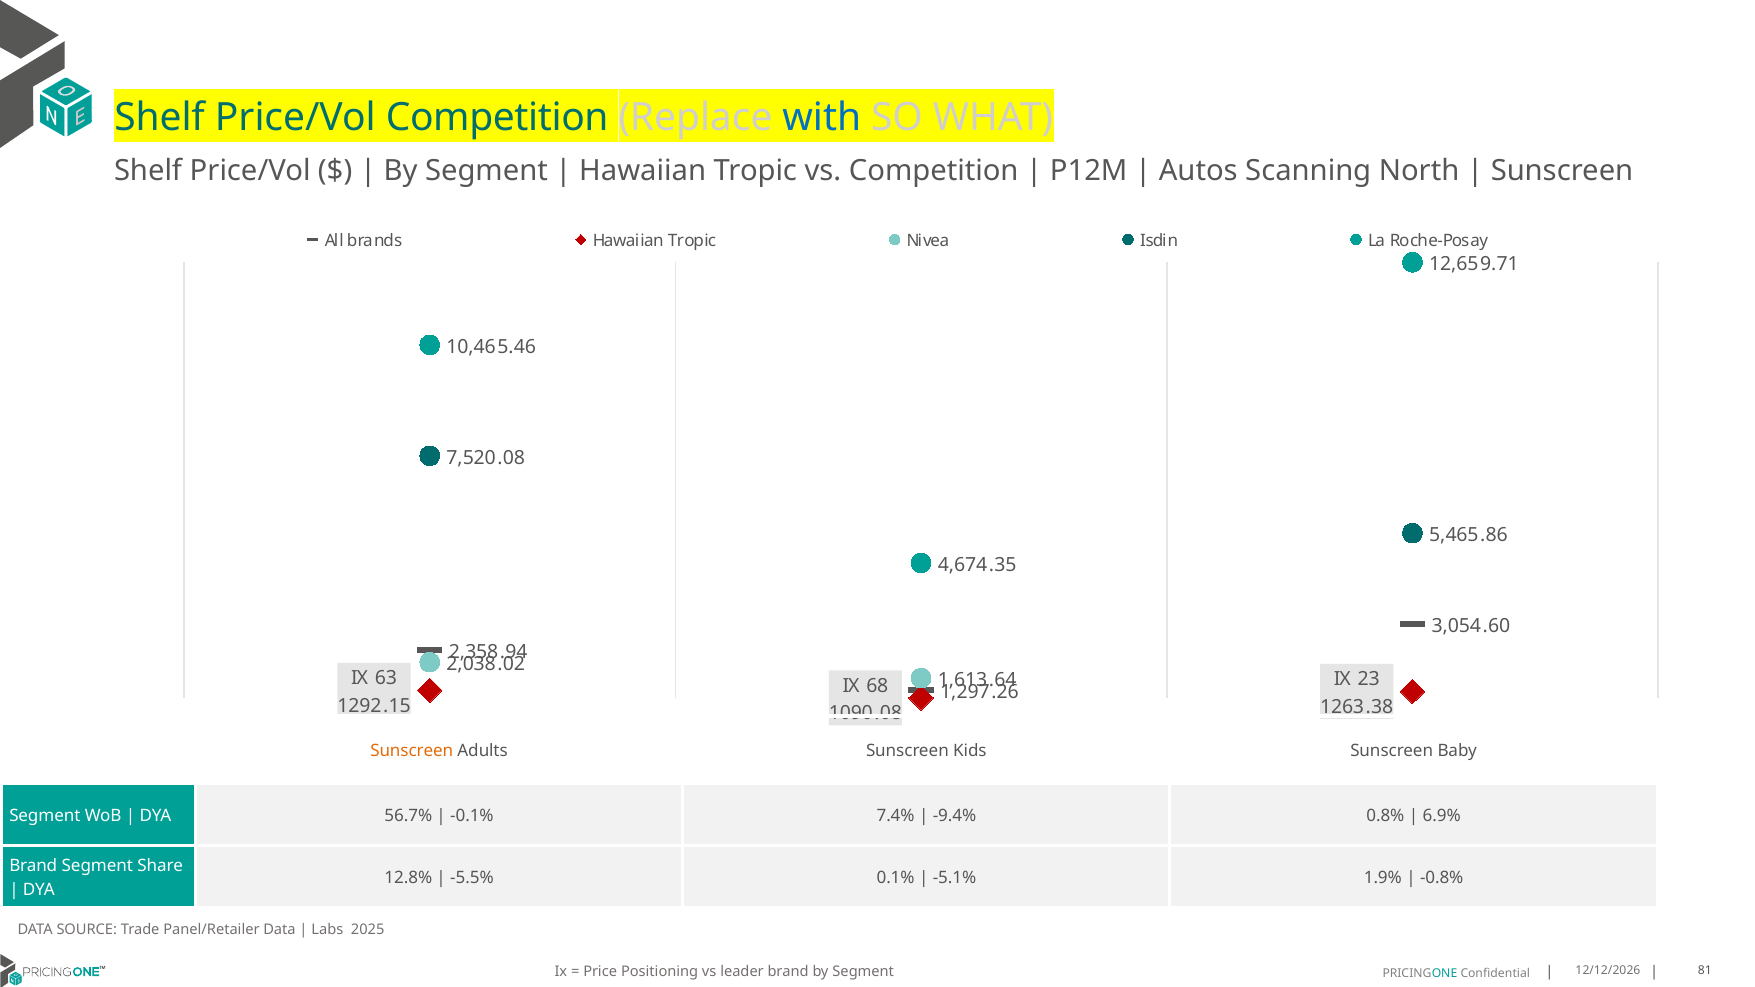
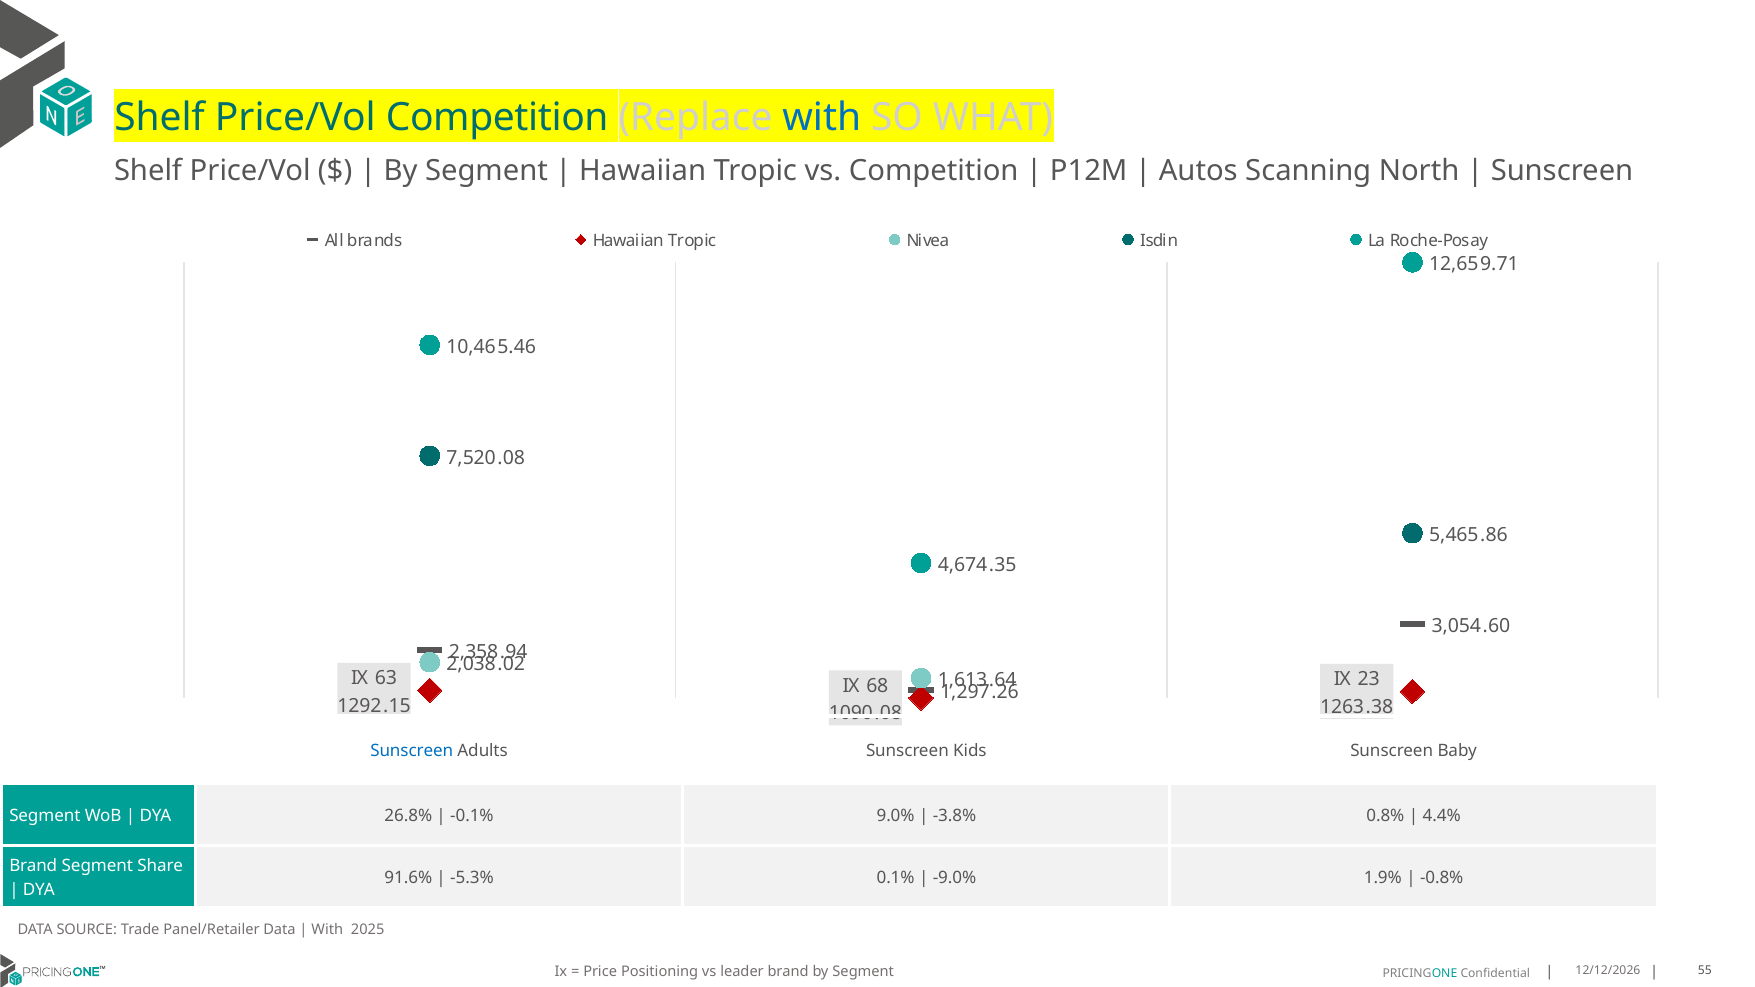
Sunscreen at (412, 751) colour: orange -> blue
56.7%: 56.7% -> 26.8%
7.4%: 7.4% -> 9.0%
-9.4%: -9.4% -> -3.8%
6.9%: 6.9% -> 4.4%
12.8%: 12.8% -> 91.6%
-5.5%: -5.5% -> -5.3%
-5.1%: -5.1% -> -9.0%
Labs at (327, 930): Labs -> With
81: 81 -> 55
